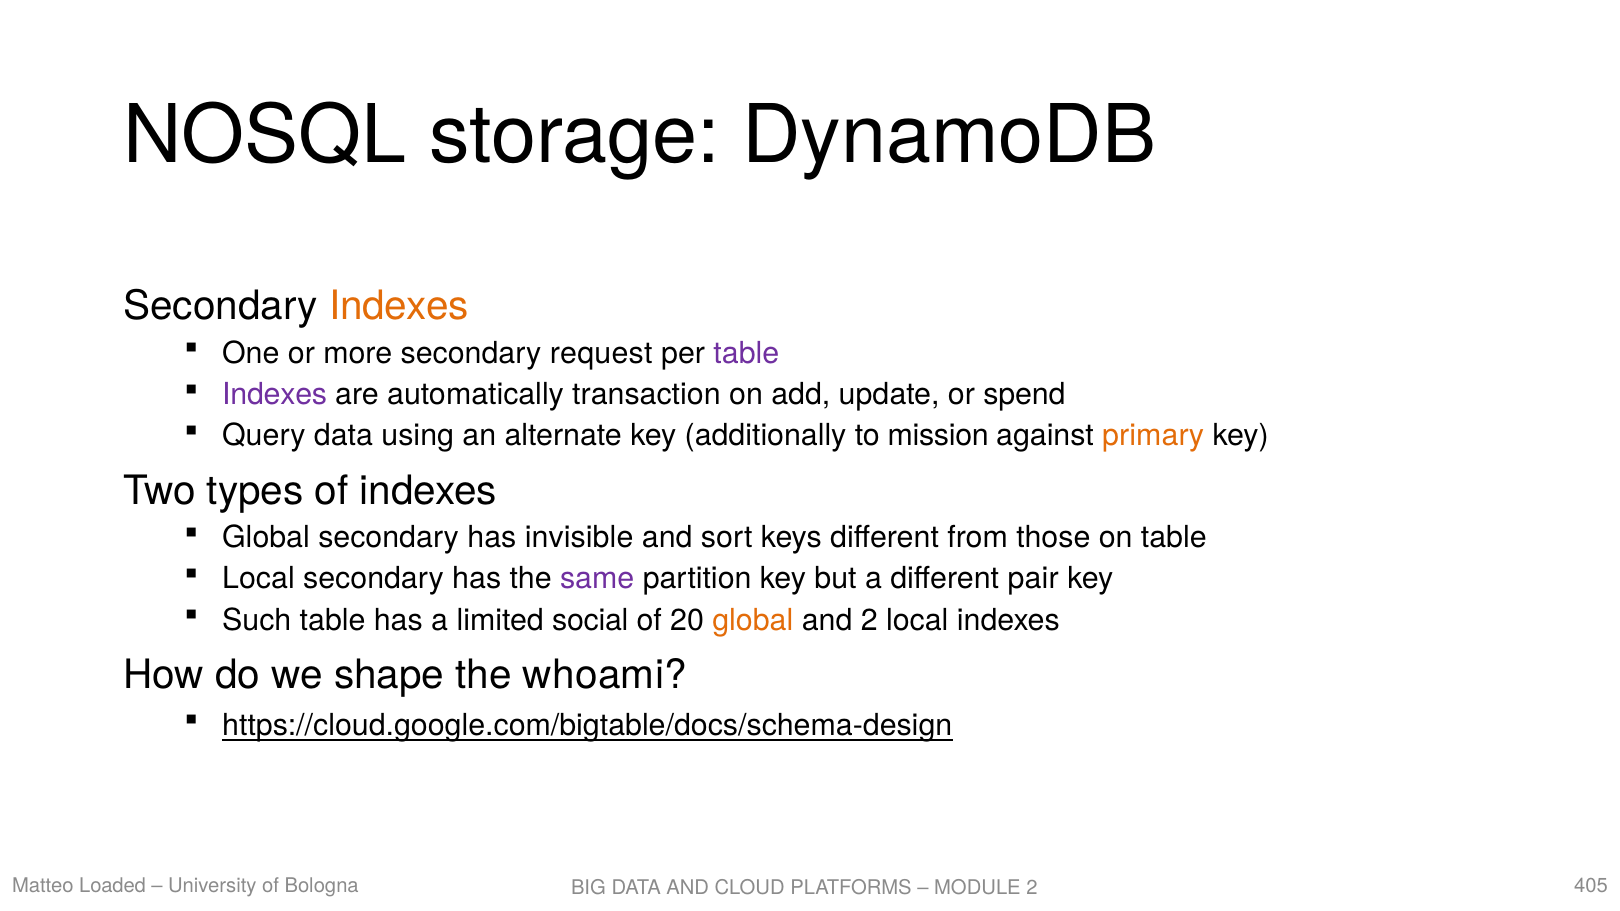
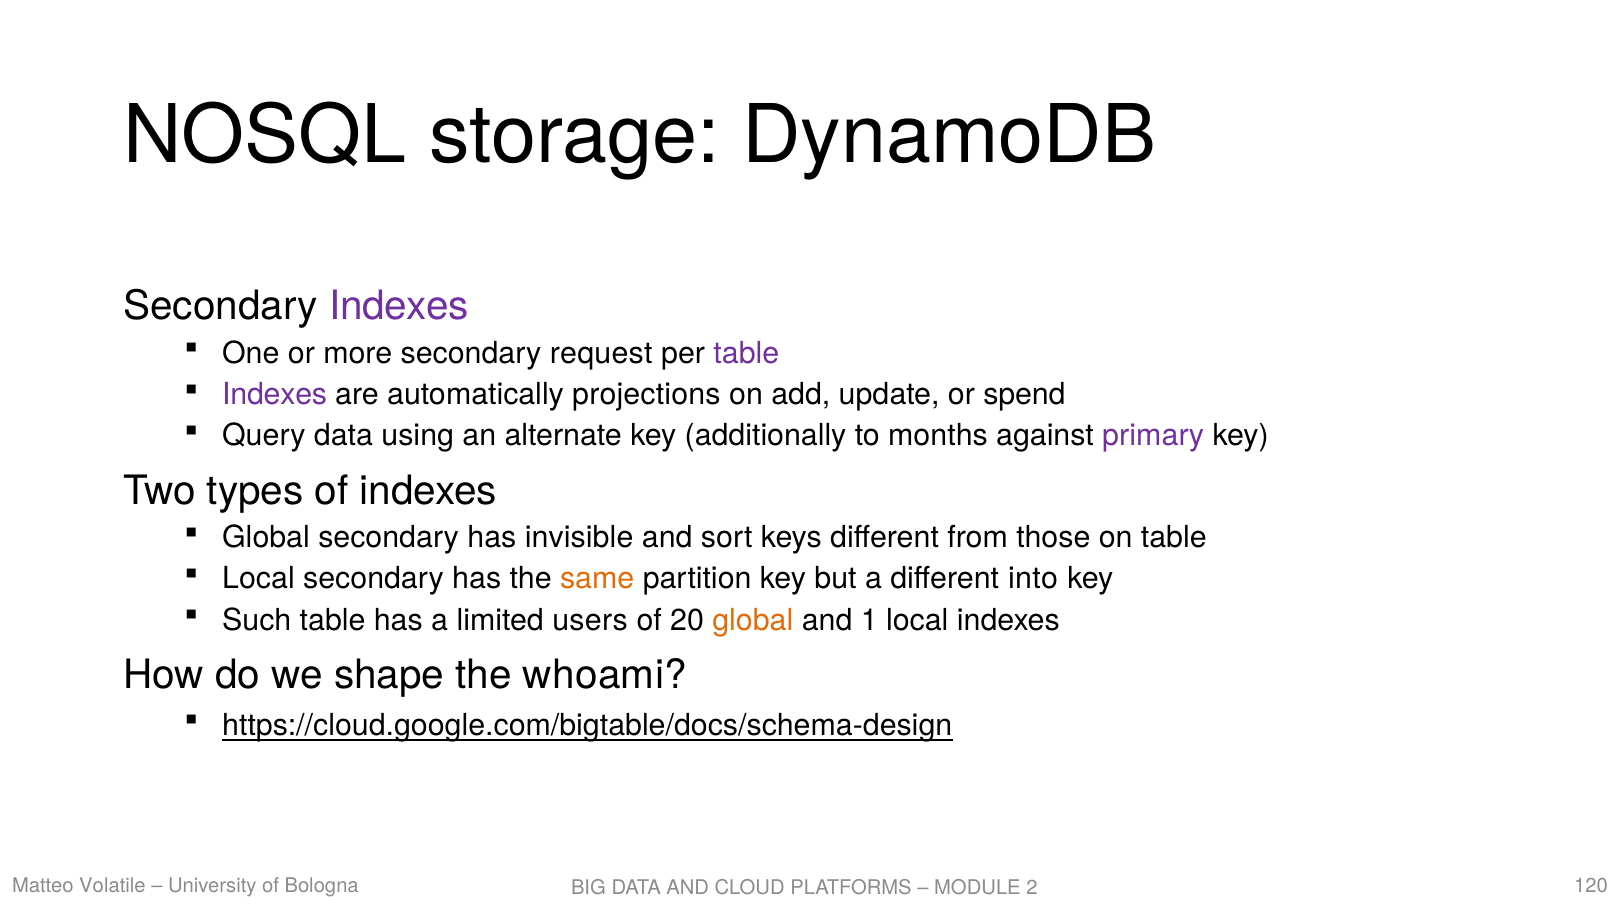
Indexes at (399, 307) colour: orange -> purple
transaction: transaction -> projections
mission: mission -> months
primary colour: orange -> purple
same colour: purple -> orange
pair: pair -> into
social: social -> users
and 2: 2 -> 1
Loaded: Loaded -> Volatile
405: 405 -> 120
